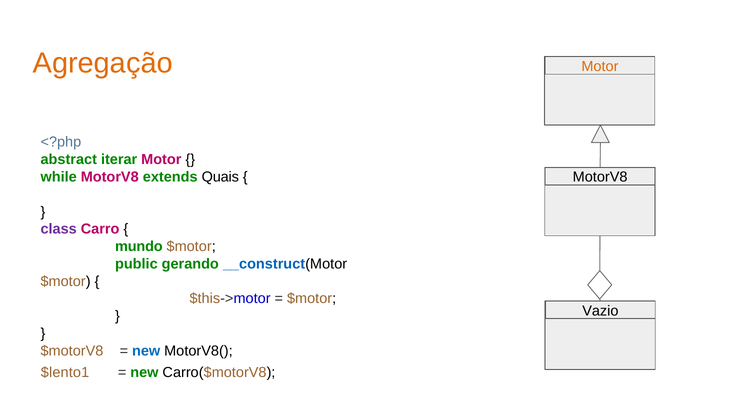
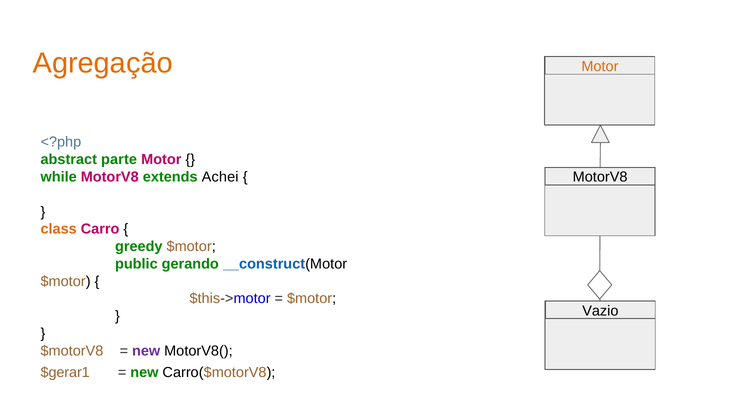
iterar: iterar -> parte
Quais: Quais -> Achei
class colour: purple -> orange
mundo: mundo -> greedy
new at (146, 351) colour: blue -> purple
$lento1: $lento1 -> $gerar1
